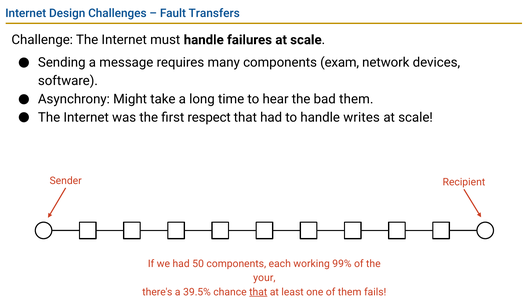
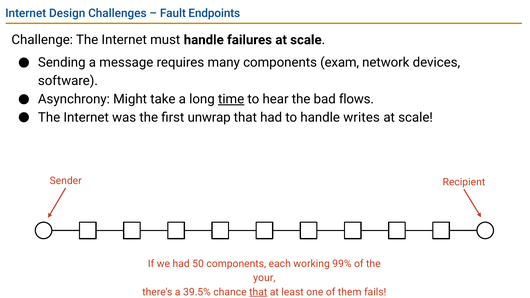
Transfers: Transfers -> Endpoints
time underline: none -> present
bad them: them -> flows
respect: respect -> unwrap
